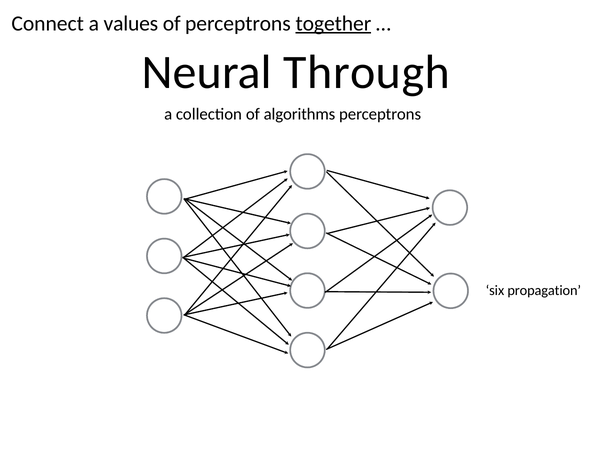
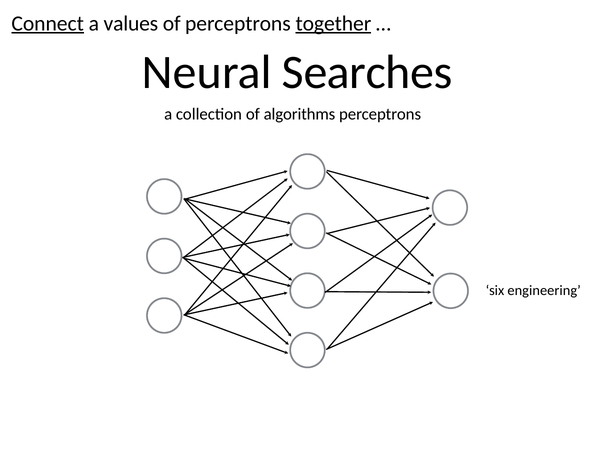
Connect underline: none -> present
Through: Through -> Searches
propagation: propagation -> engineering
